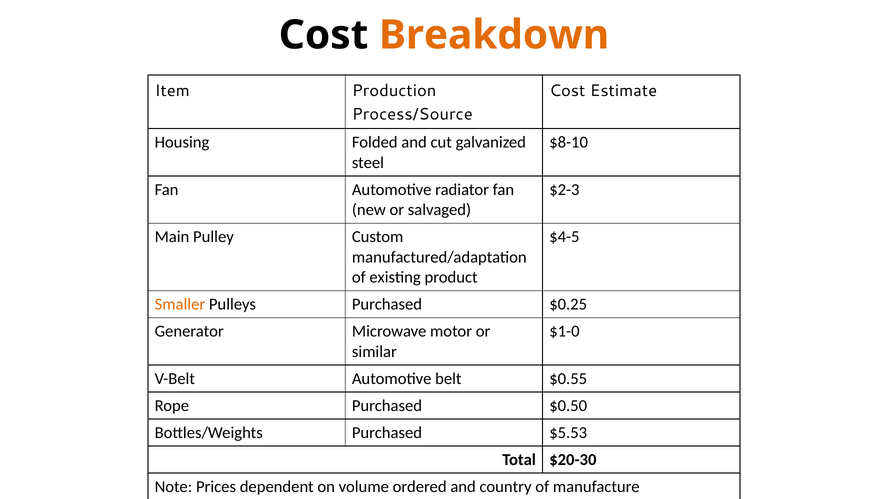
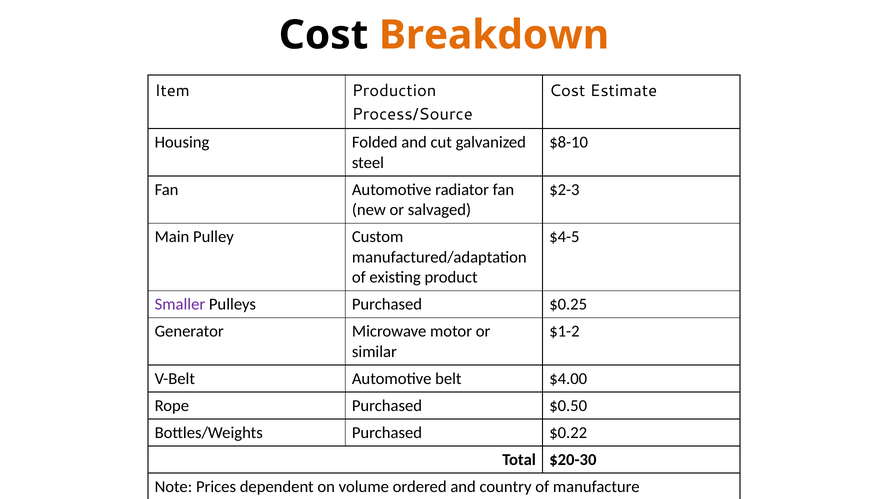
Smaller colour: orange -> purple
$1-0: $1-0 -> $1-2
$0.55: $0.55 -> $4.00
$5.53: $5.53 -> $0.22
